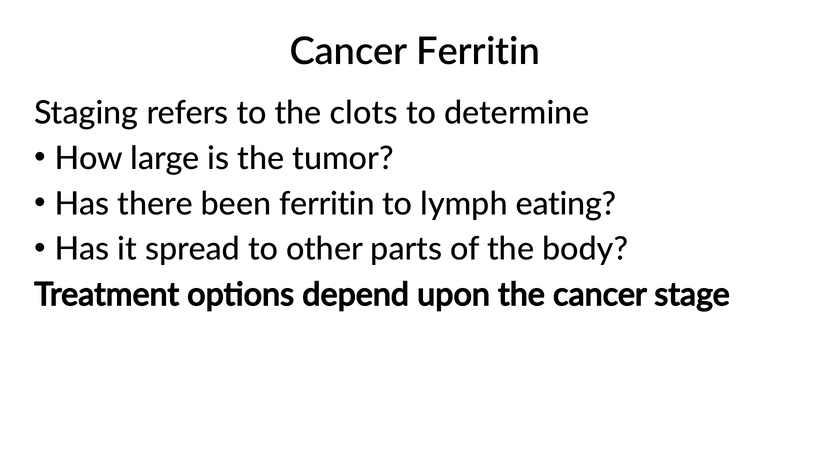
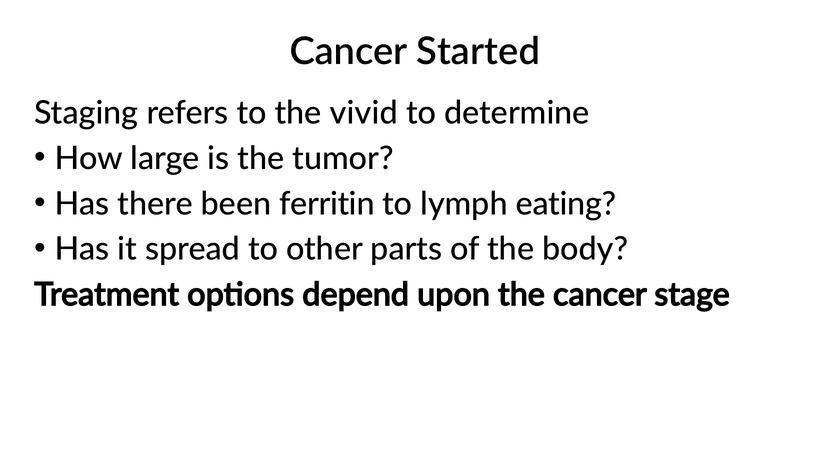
Cancer Ferritin: Ferritin -> Started
clots: clots -> vivid
